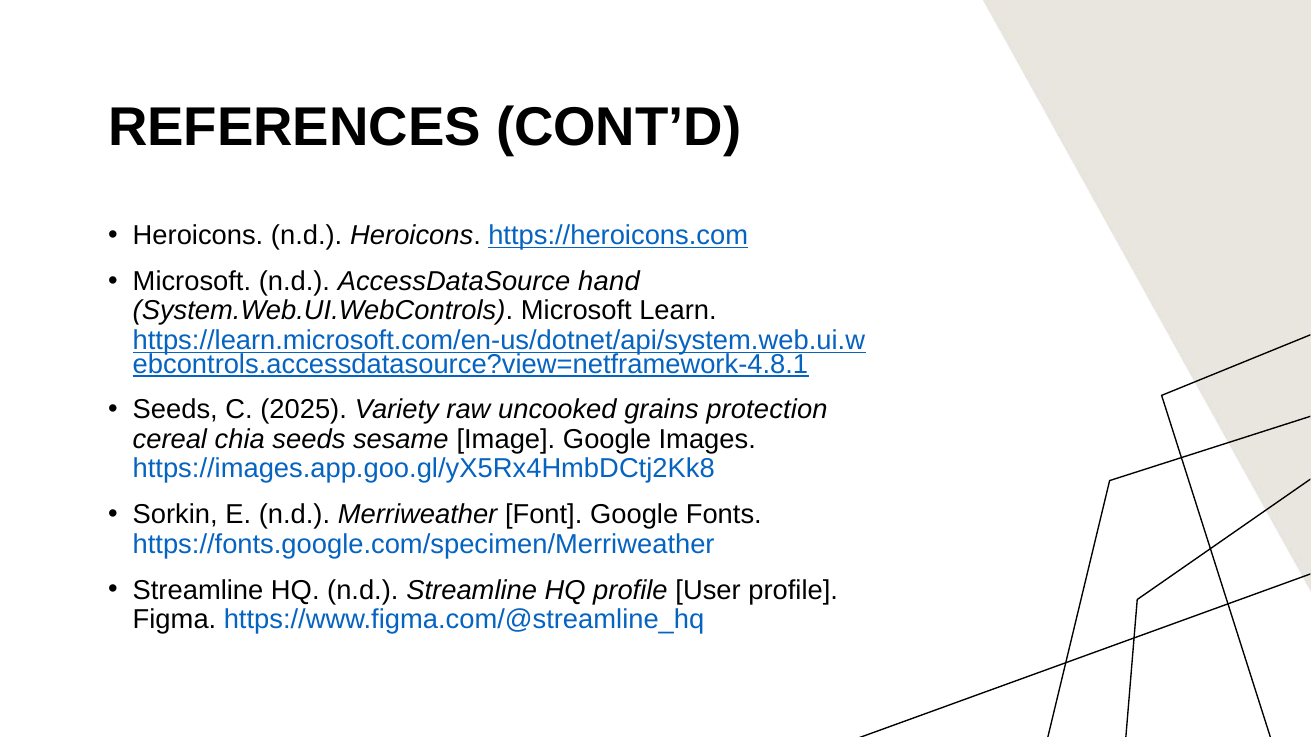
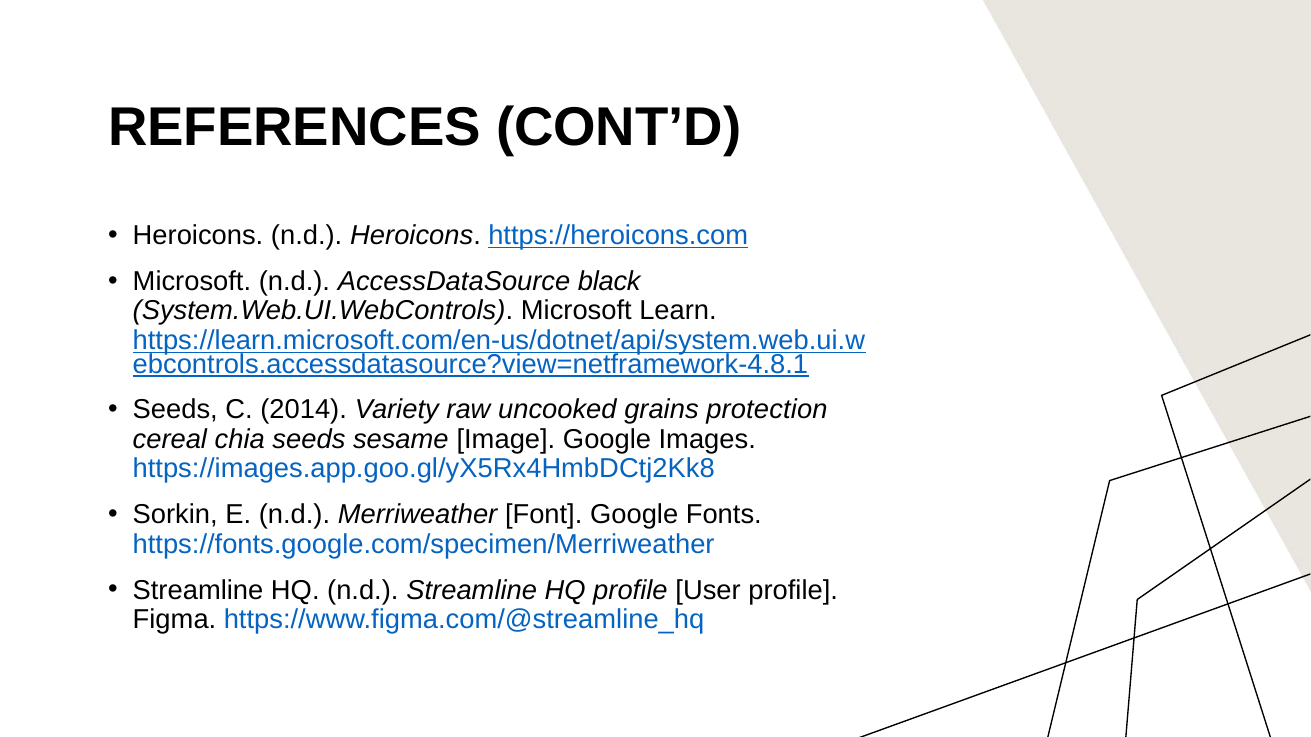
hand: hand -> black
2025: 2025 -> 2014
